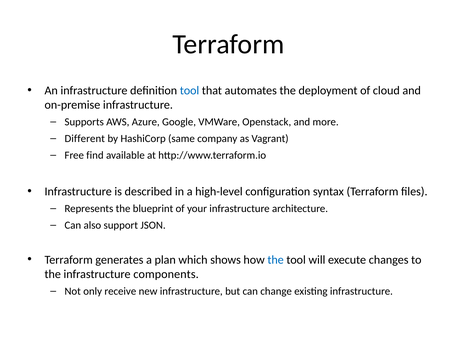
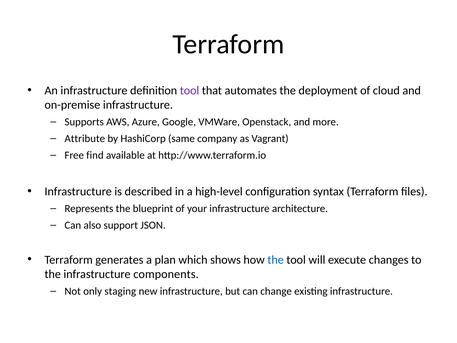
tool at (190, 90) colour: blue -> purple
Different: Different -> Attribute
receive: receive -> staging
